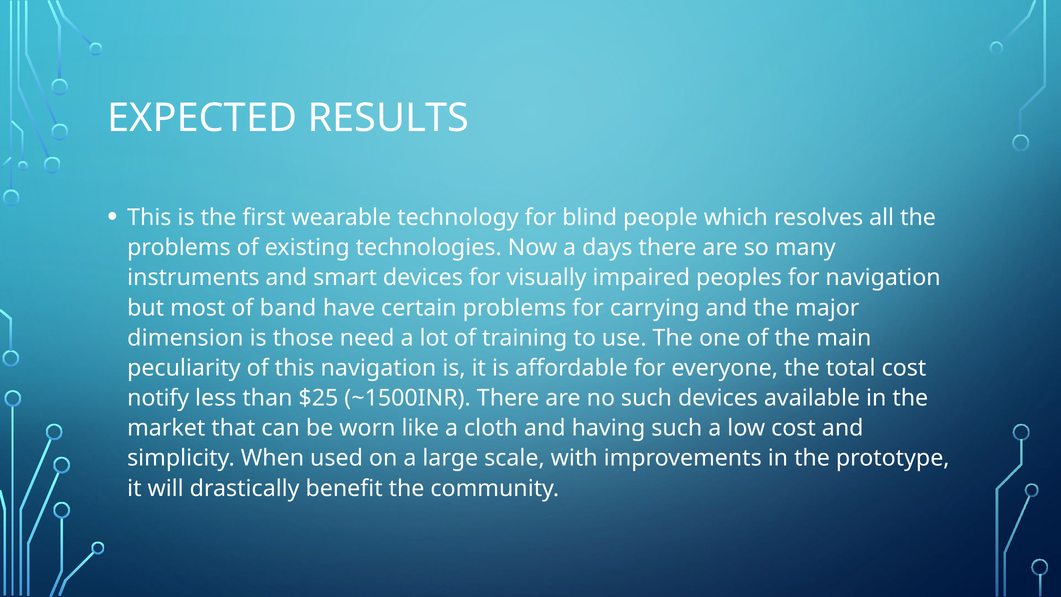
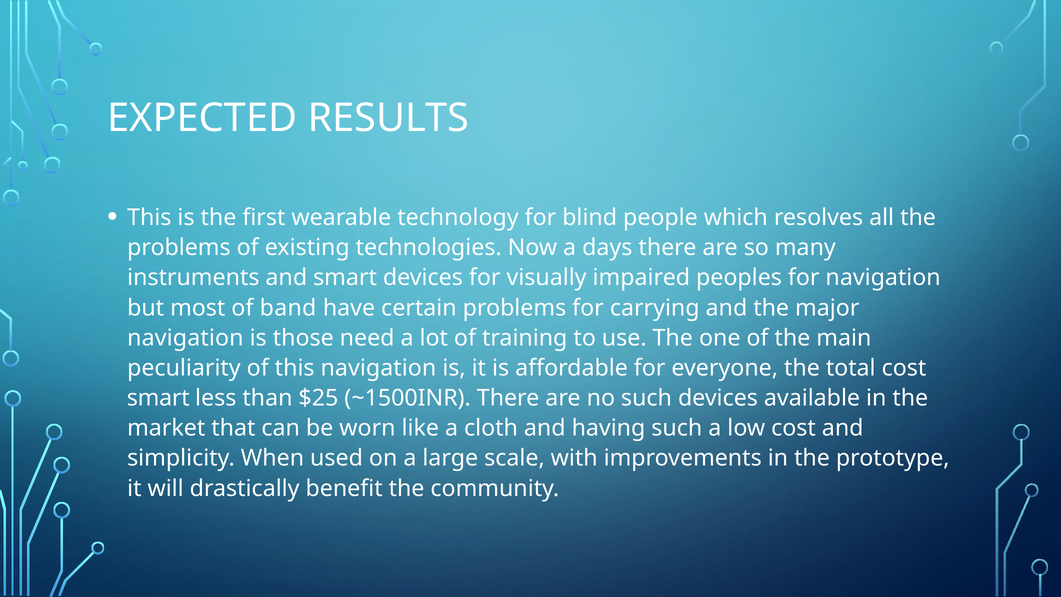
dimension at (185, 338): dimension -> navigation
notify at (158, 398): notify -> smart
